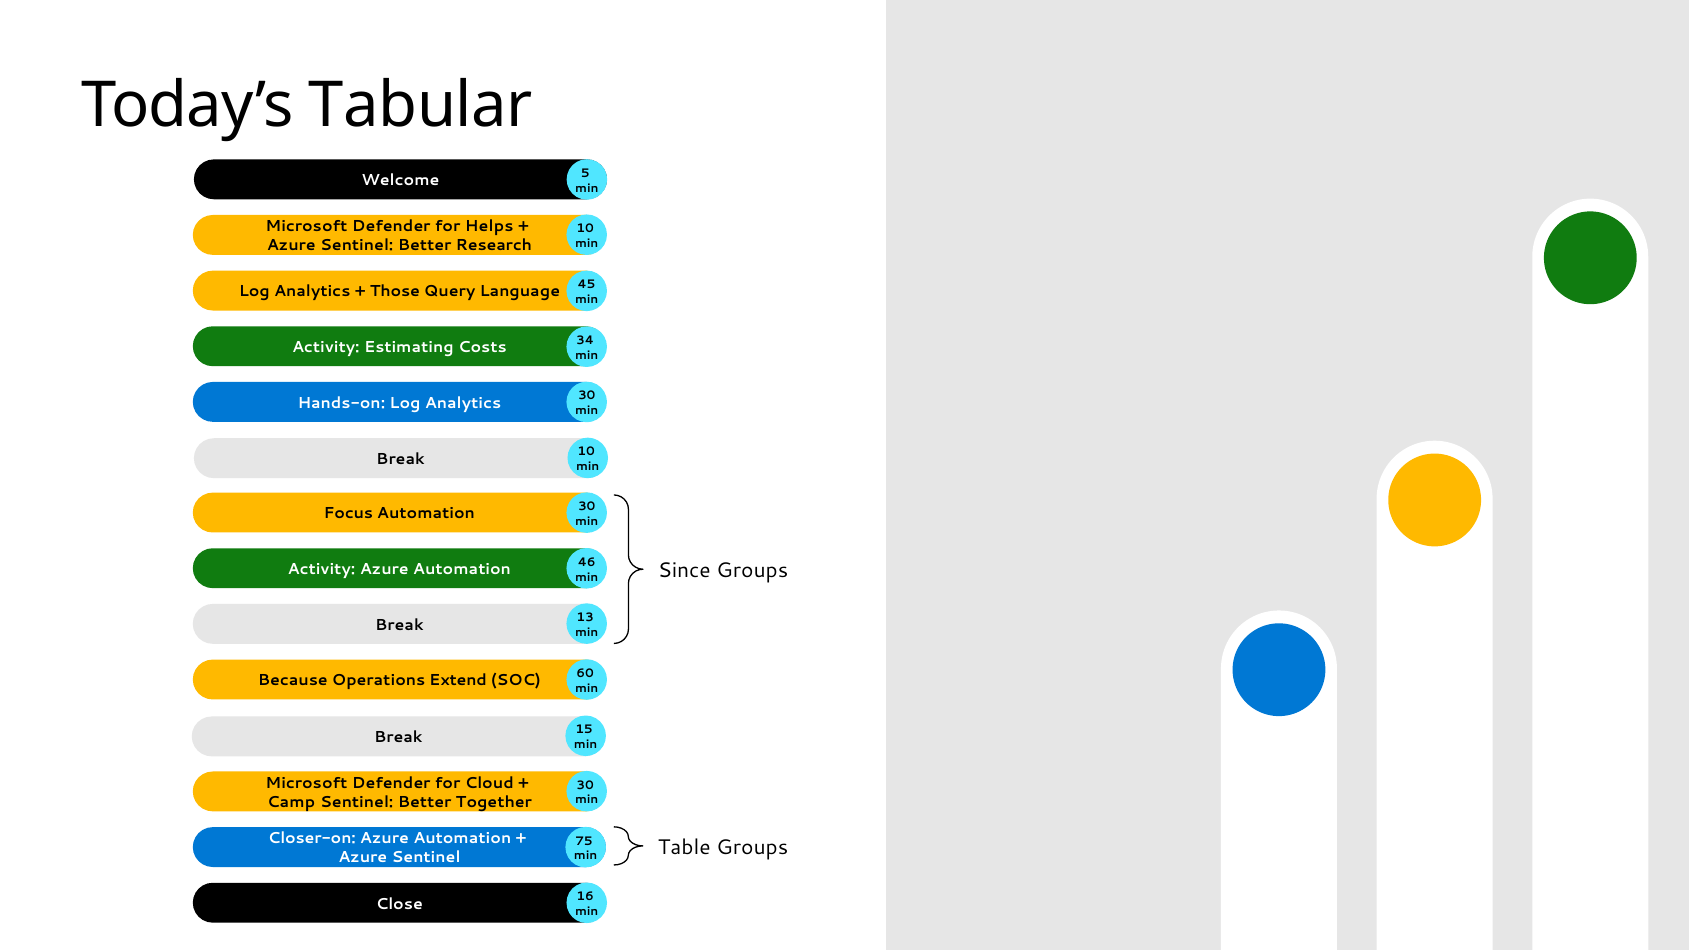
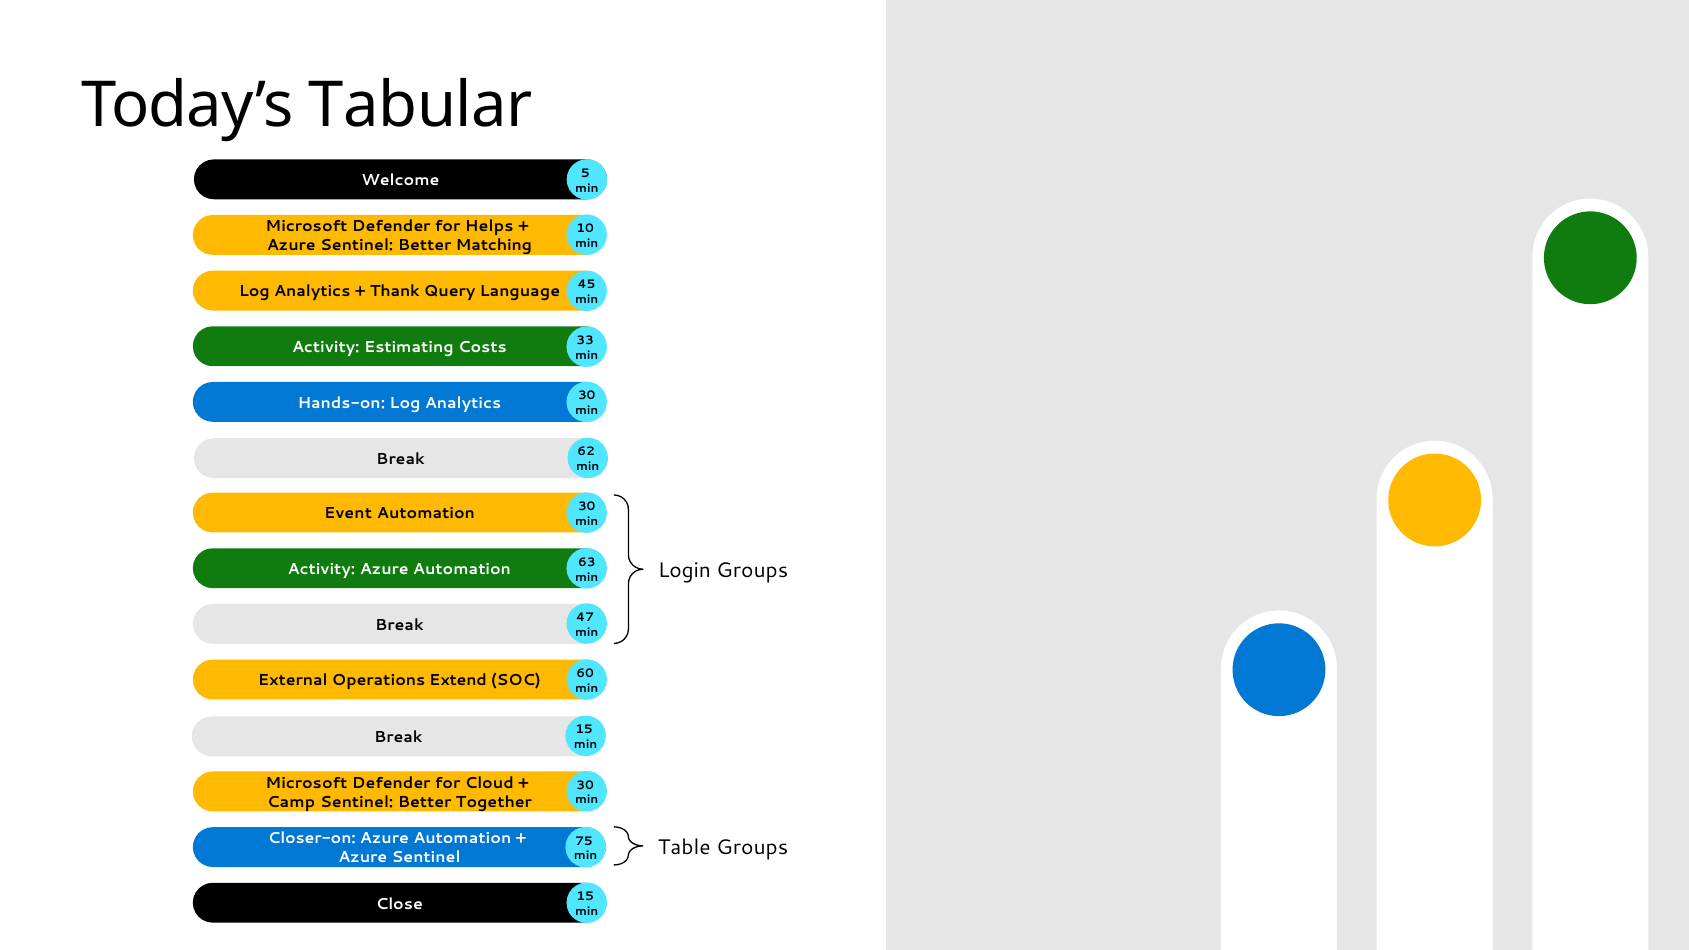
Research: Research -> Matching
Those: Those -> Thank
34: 34 -> 33
Break 10: 10 -> 62
Focus: Focus -> Event
Since: Since -> Login
46: 46 -> 63
13: 13 -> 47
Because: Because -> External
Close 16: 16 -> 15
